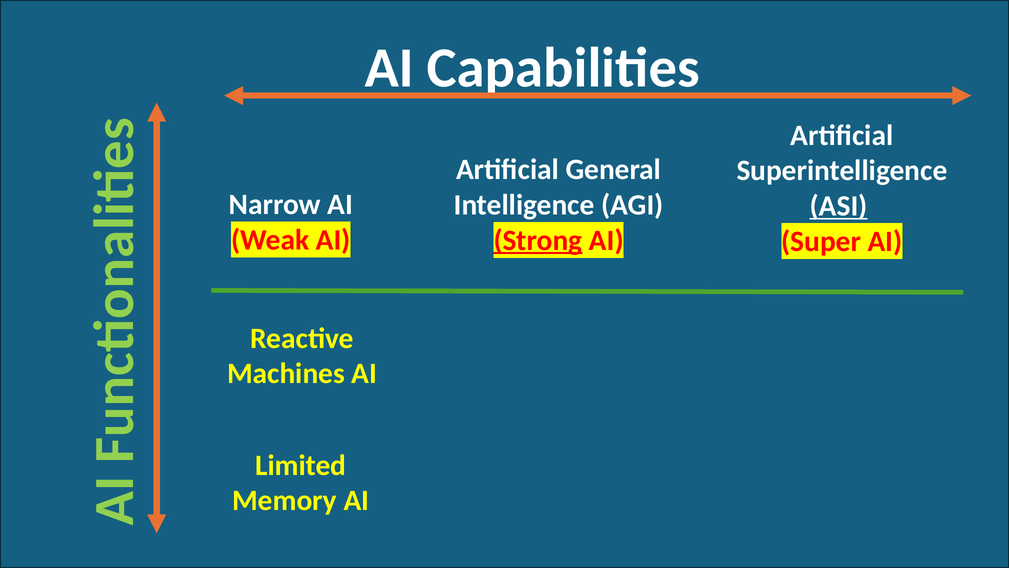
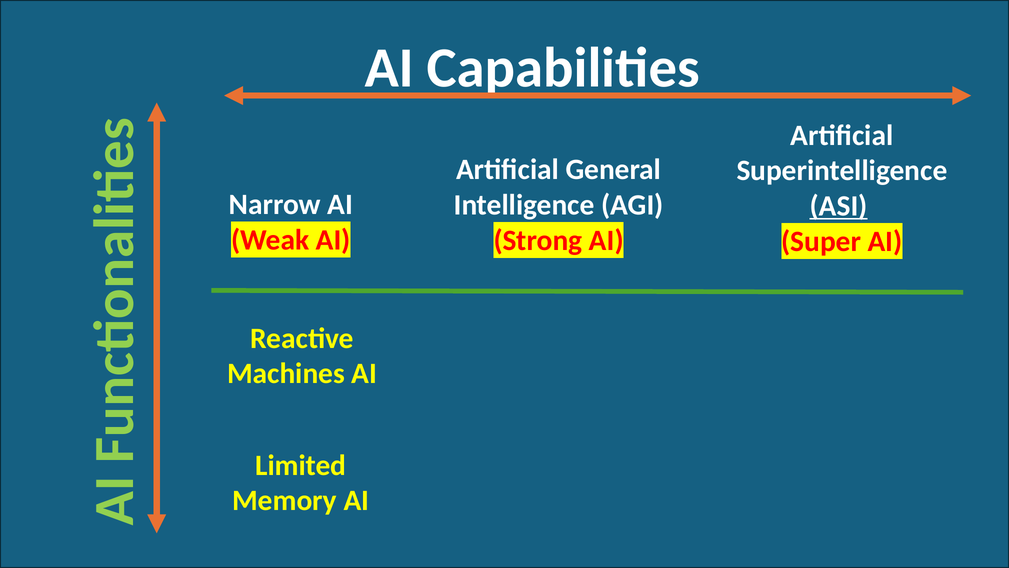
Strong underline: present -> none
